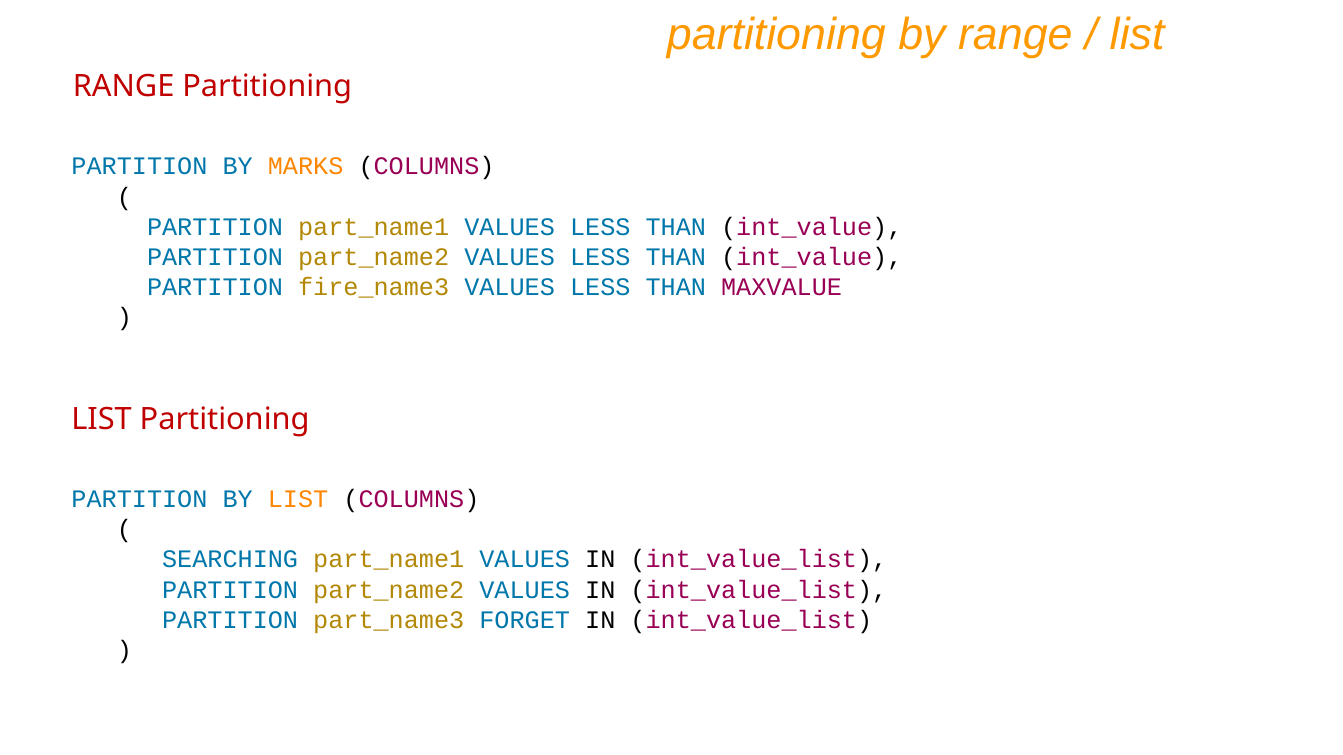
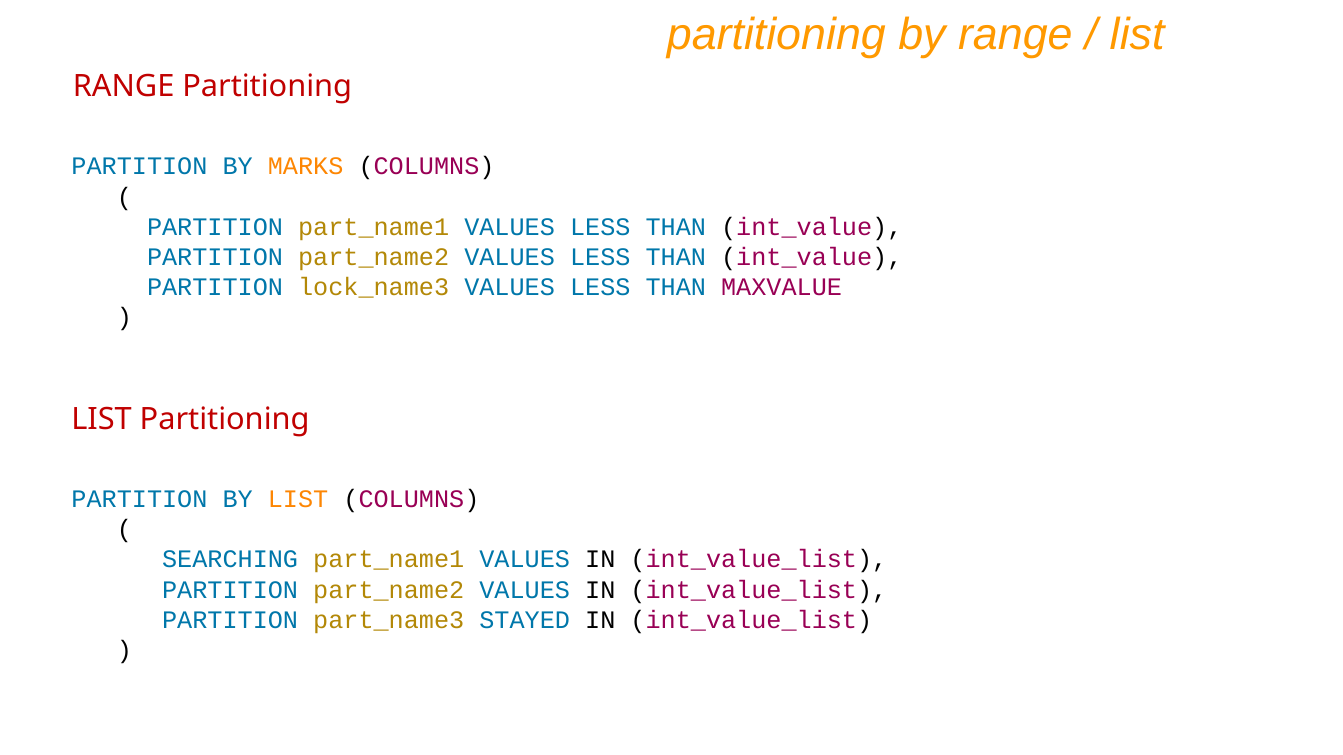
fire_name3: fire_name3 -> lock_name3
FORGET: FORGET -> STAYED
